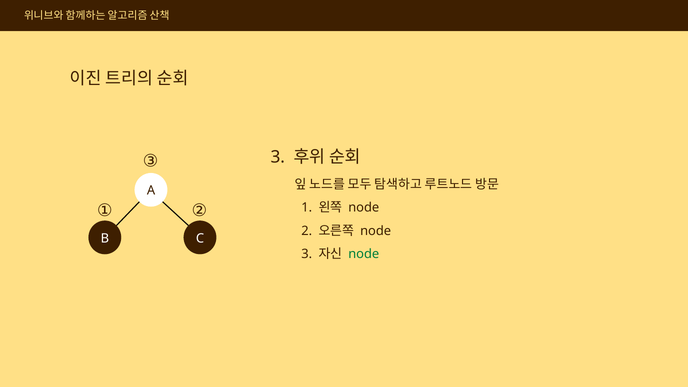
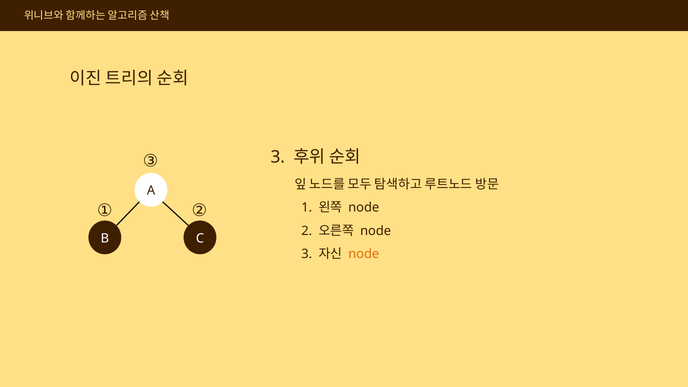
node at (364, 254) colour: green -> orange
